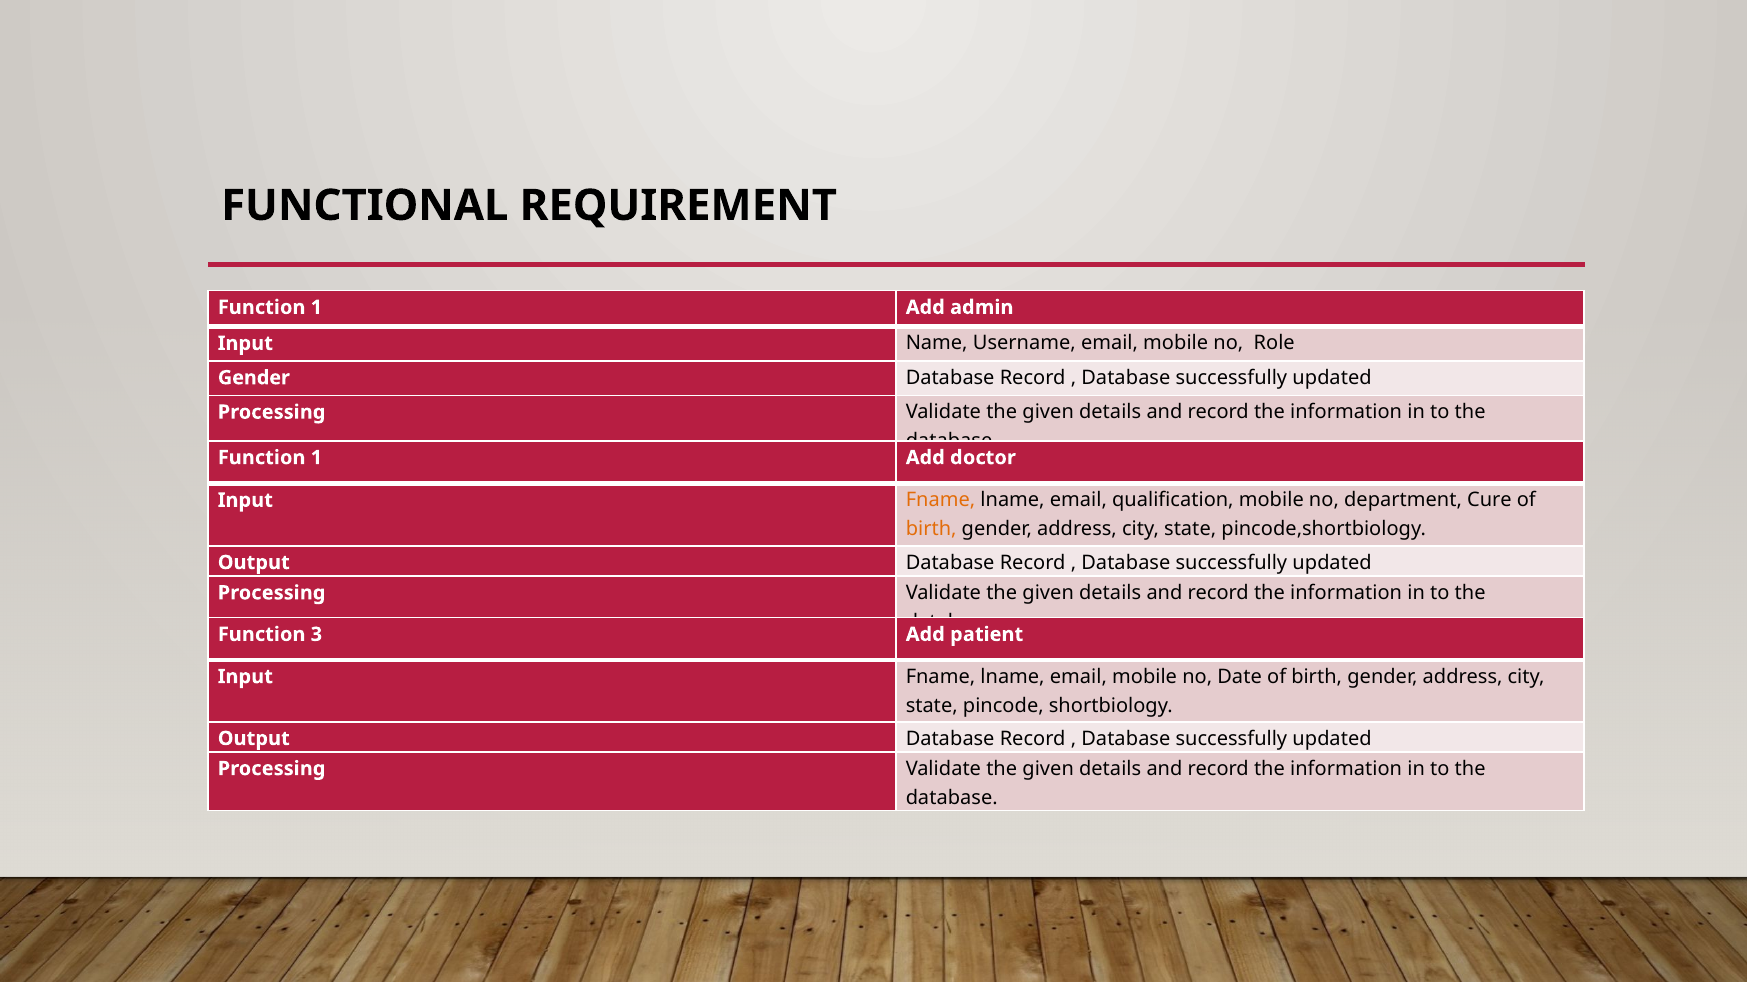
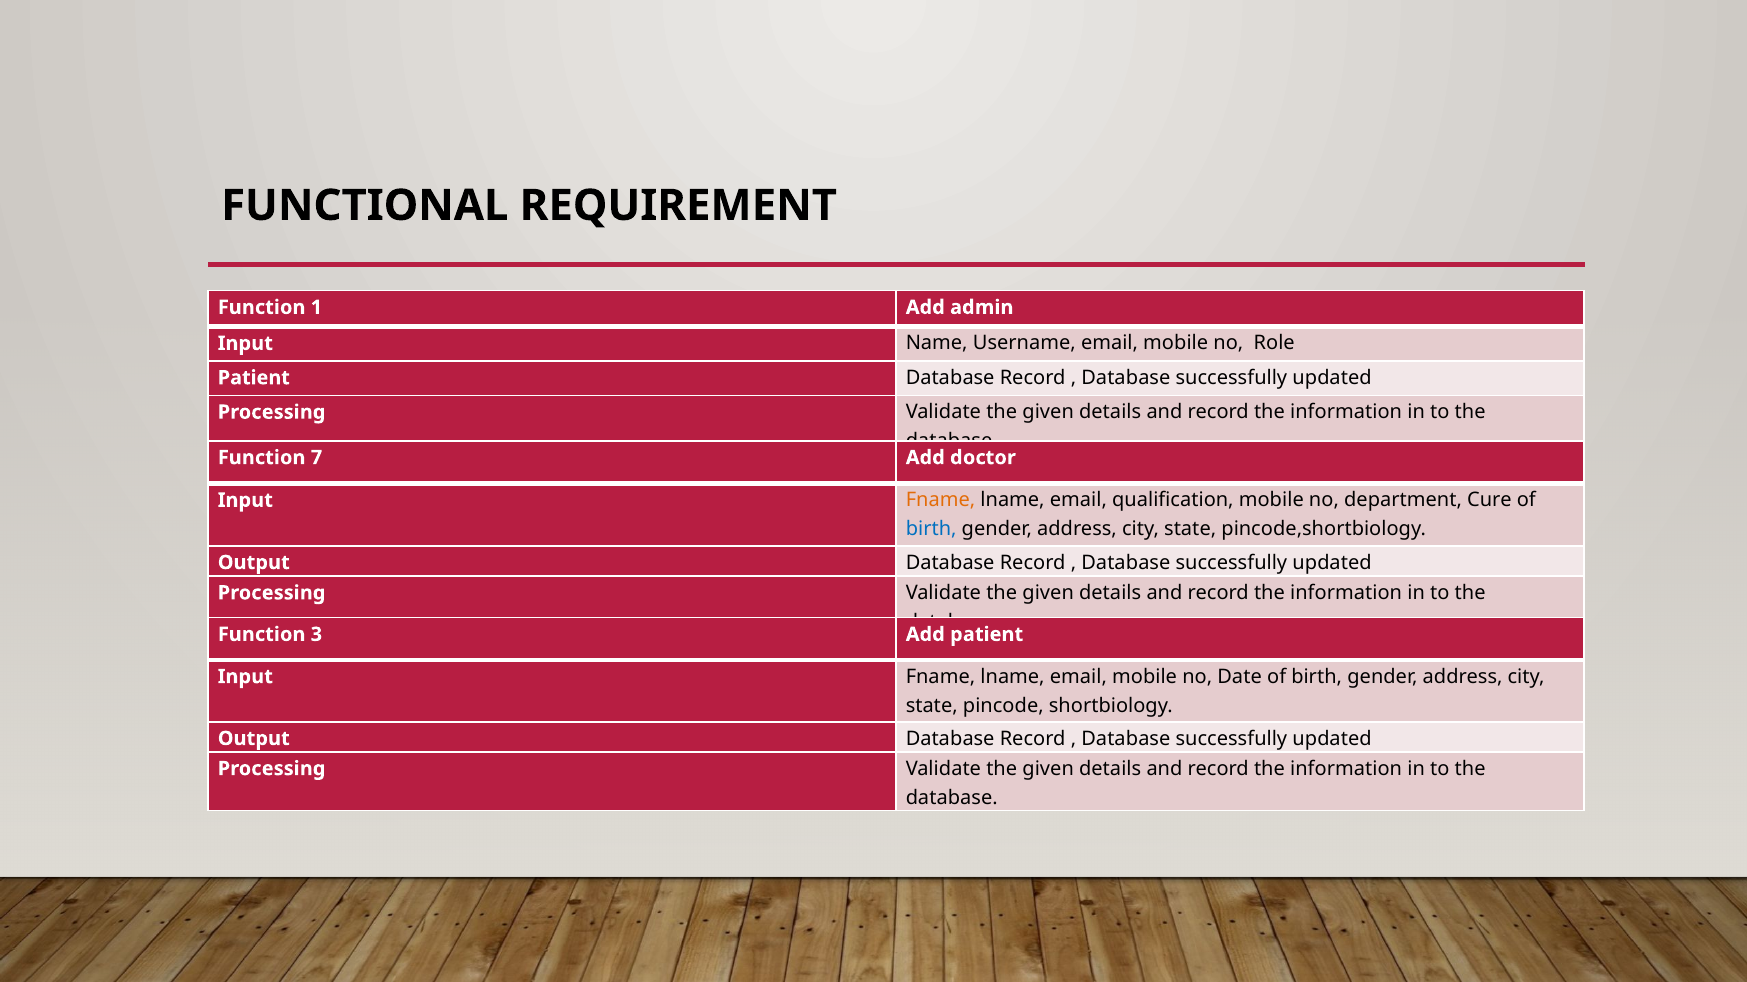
Gender at (254, 378): Gender -> Patient
1 at (316, 458): 1 -> 7
birth at (931, 530) colour: orange -> blue
